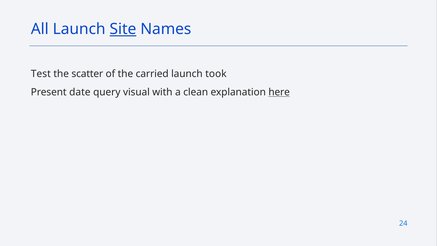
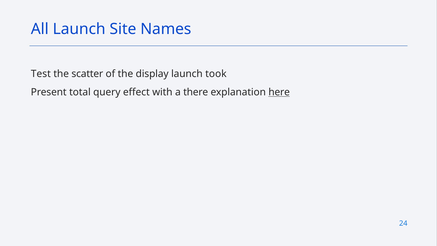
Site underline: present -> none
carried: carried -> display
date: date -> total
visual: visual -> effect
clean: clean -> there
